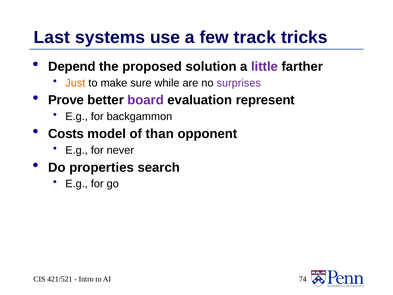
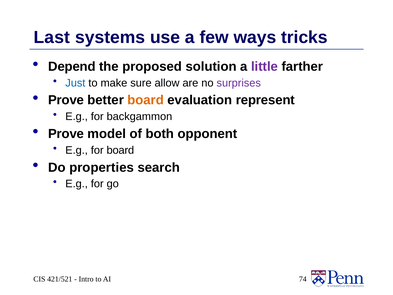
track: track -> ways
Just colour: orange -> blue
while: while -> allow
board at (146, 100) colour: purple -> orange
Costs at (66, 134): Costs -> Prove
than: than -> both
for never: never -> board
